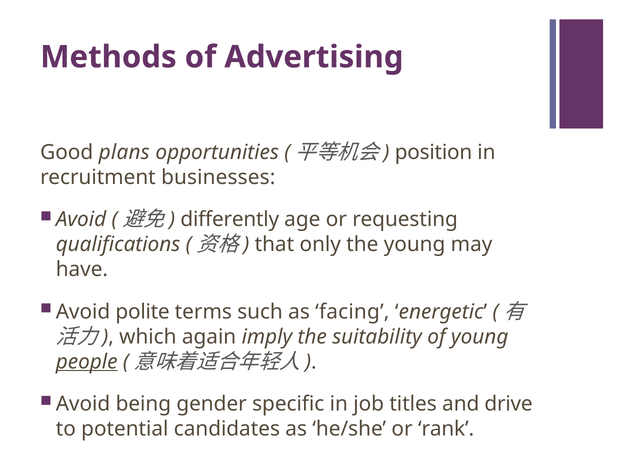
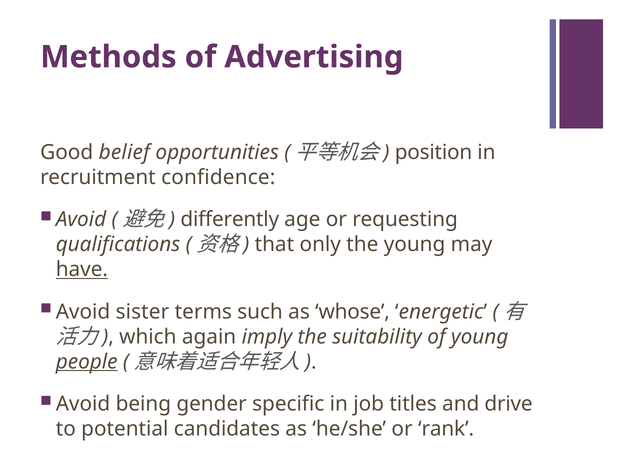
plans: plans -> belief
businesses: businesses -> confidence
have underline: none -> present
polite: polite -> sister
facing: facing -> whose
